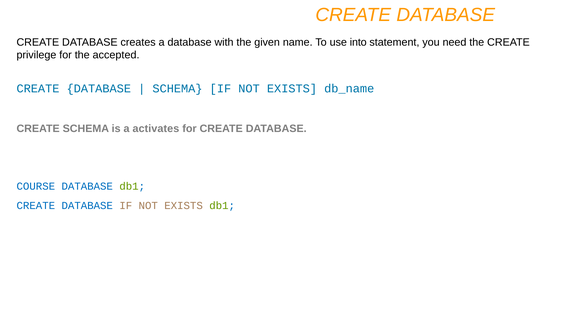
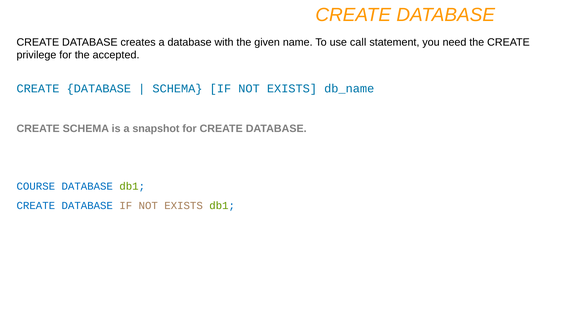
into: into -> call
activates: activates -> snapshot
